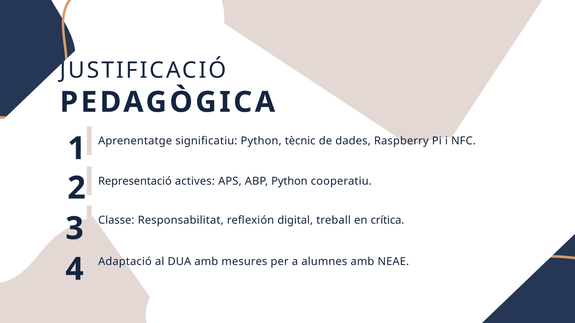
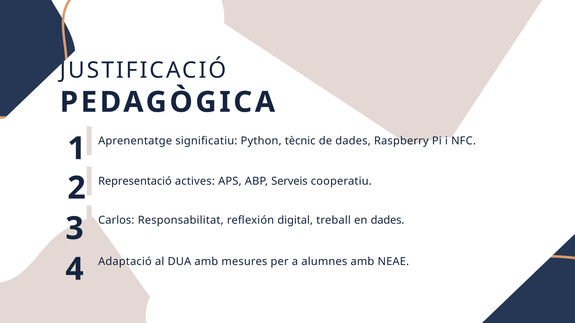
ABP Python: Python -> Serveis
Classe: Classe -> Carlos
en crítica: crítica -> dades
